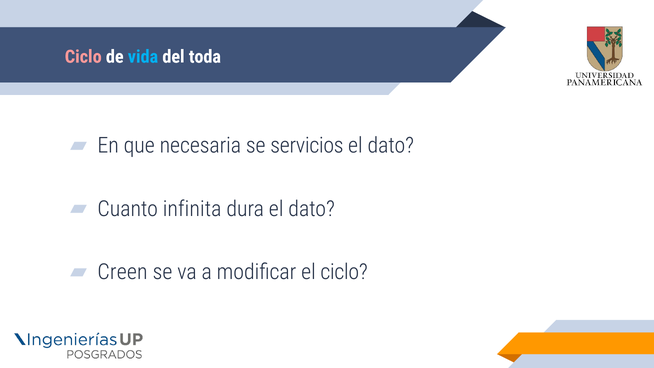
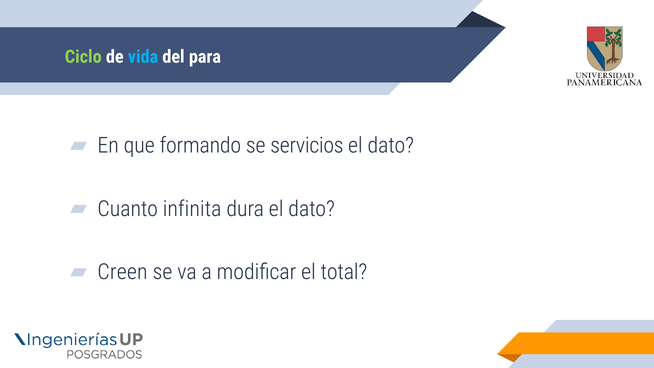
Ciclo at (83, 57) colour: pink -> light green
toda: toda -> para
necesaria: necesaria -> formando
el ciclo: ciclo -> total
